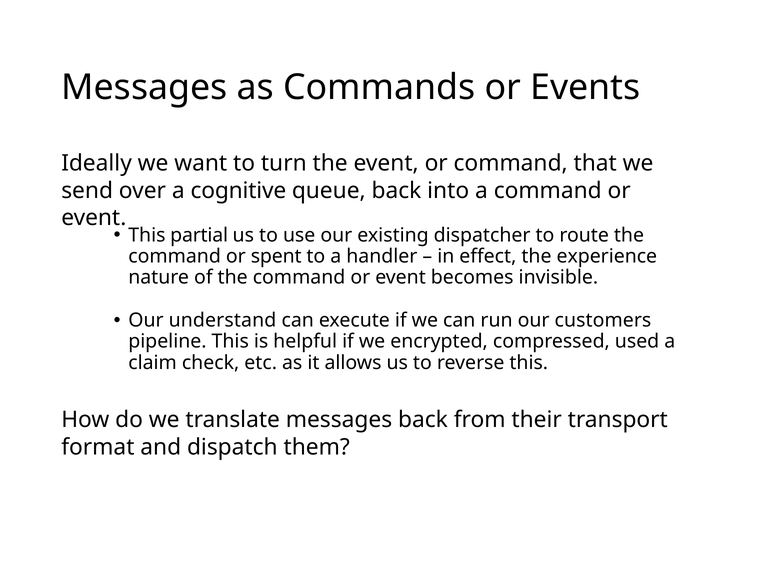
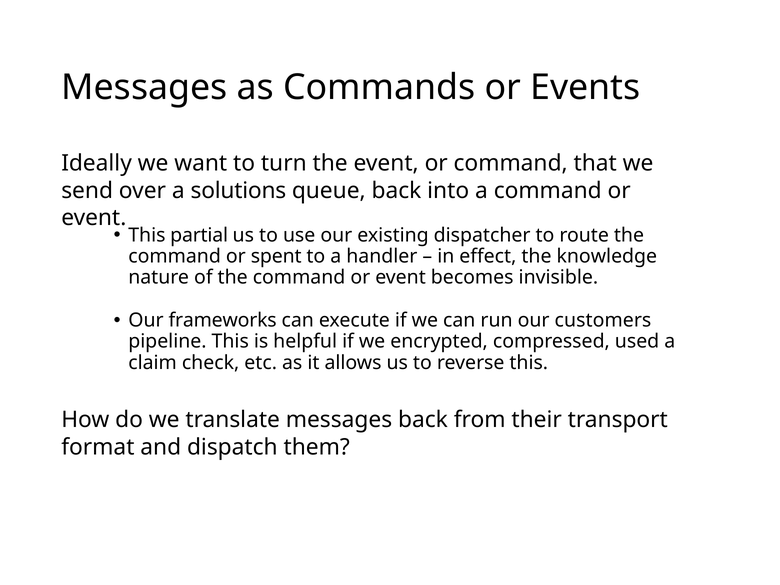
cognitive: cognitive -> solutions
experience: experience -> knowledge
understand: understand -> frameworks
